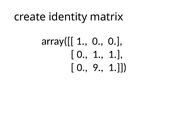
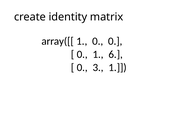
1 1: 1 -> 6
9: 9 -> 3
